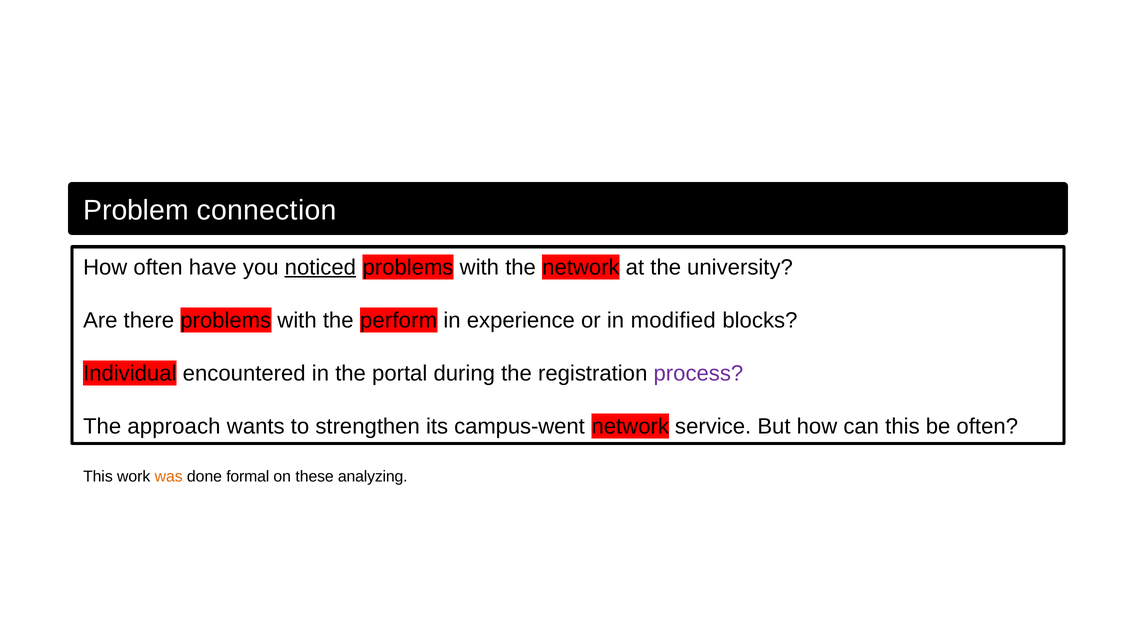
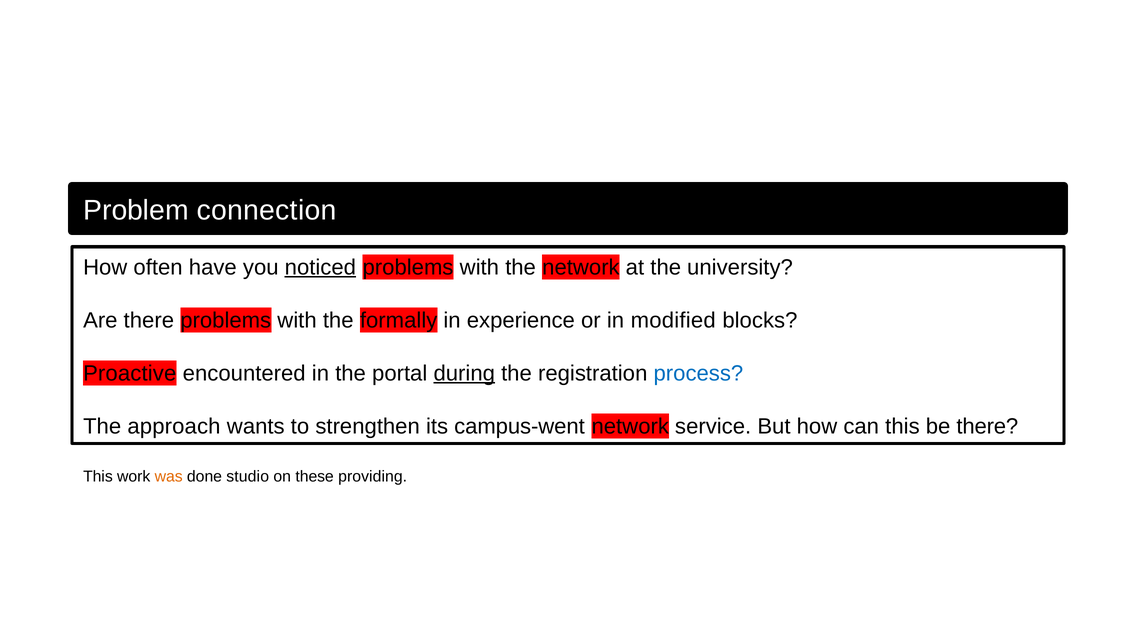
perform: perform -> formally
Individual: Individual -> Proactive
during underline: none -> present
process colour: purple -> blue
be often: often -> there
formal: formal -> studio
analyzing: analyzing -> providing
